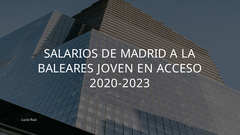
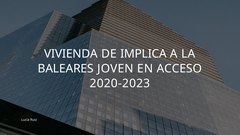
SALARIOS: SALARIOS -> VIVIENDA
MADRID: MADRID -> IMPLICA
